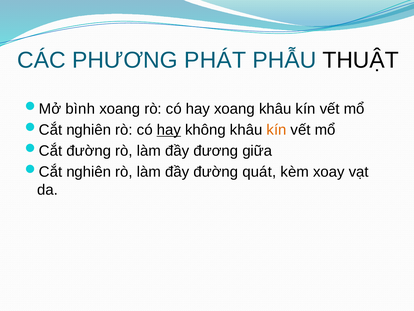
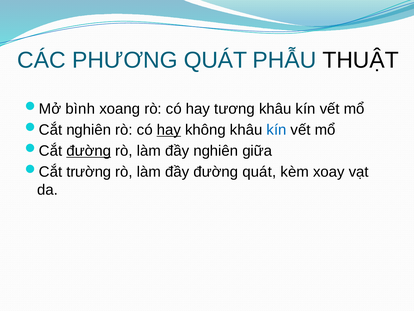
PHƯƠNG PHÁT: PHÁT -> QUÁT
hay xoang: xoang -> tương
kín at (277, 130) colour: orange -> blue
đường at (89, 151) underline: none -> present
đầy đương: đương -> nghiên
nghiên at (89, 172): nghiên -> trường
